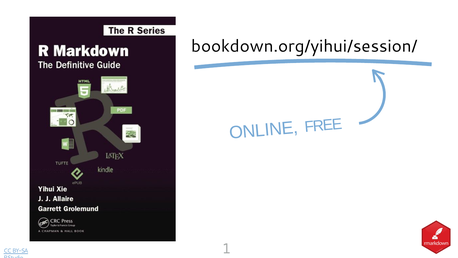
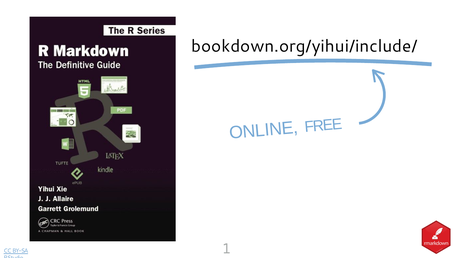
bookdown.org/yihui/session/: bookdown.org/yihui/session/ -> bookdown.org/yihui/include/
